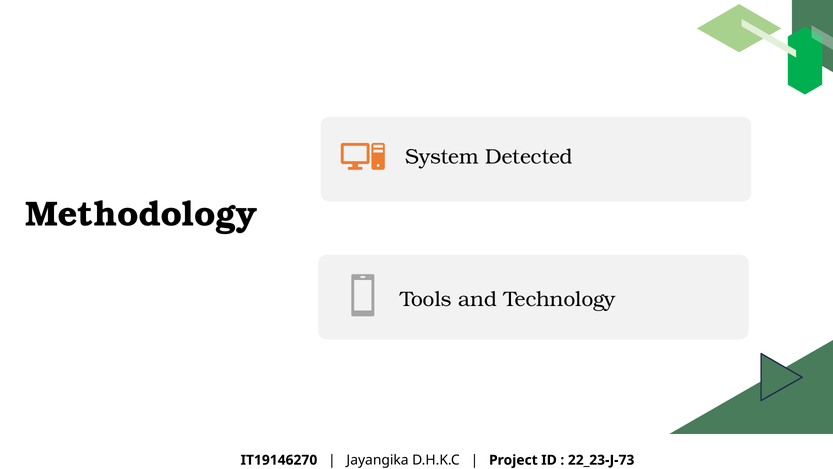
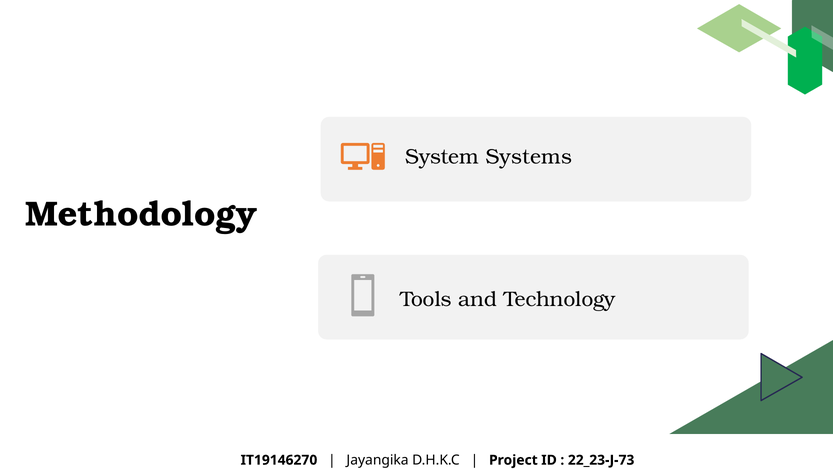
Detected: Detected -> Systems
